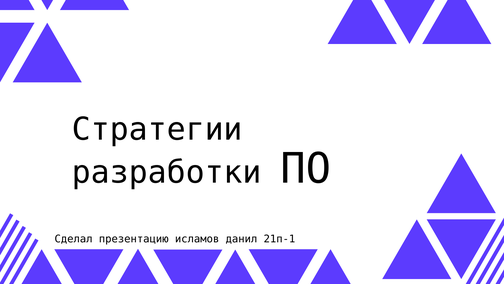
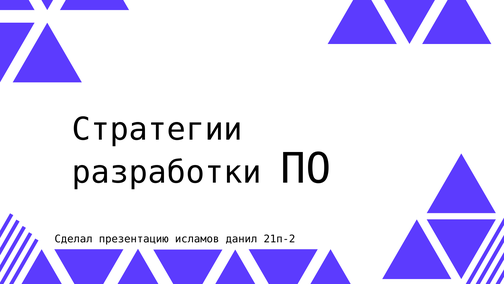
21п-1: 21п-1 -> 21п-2
